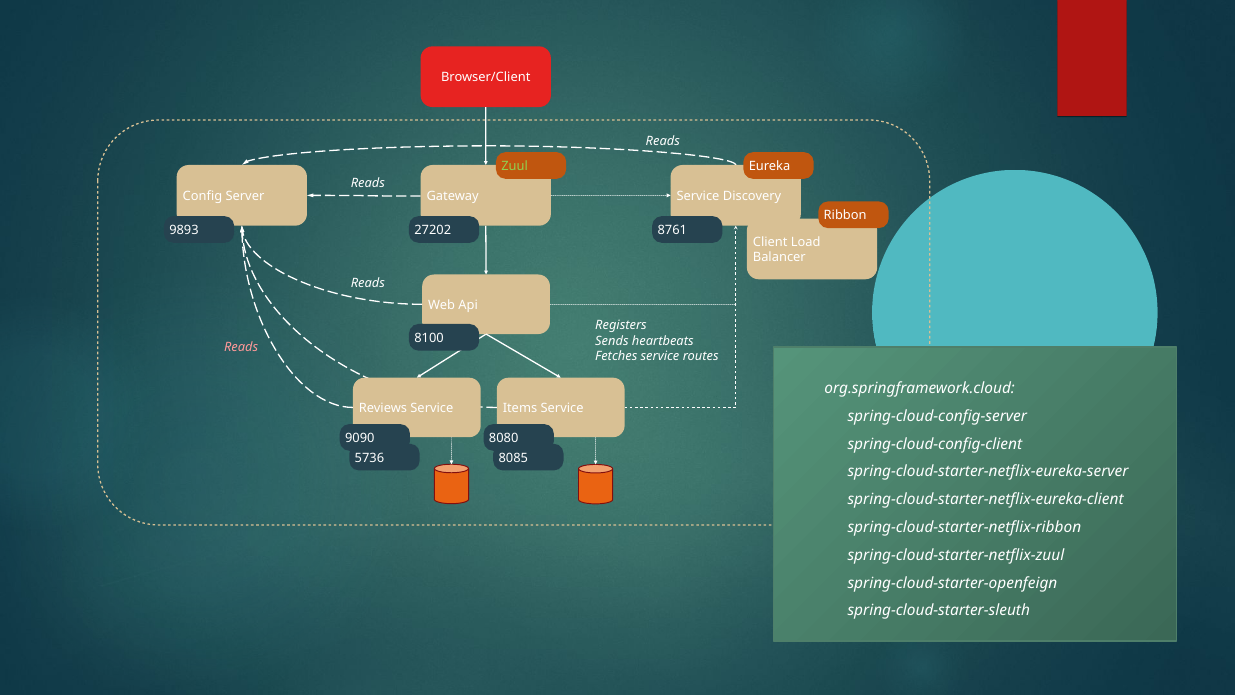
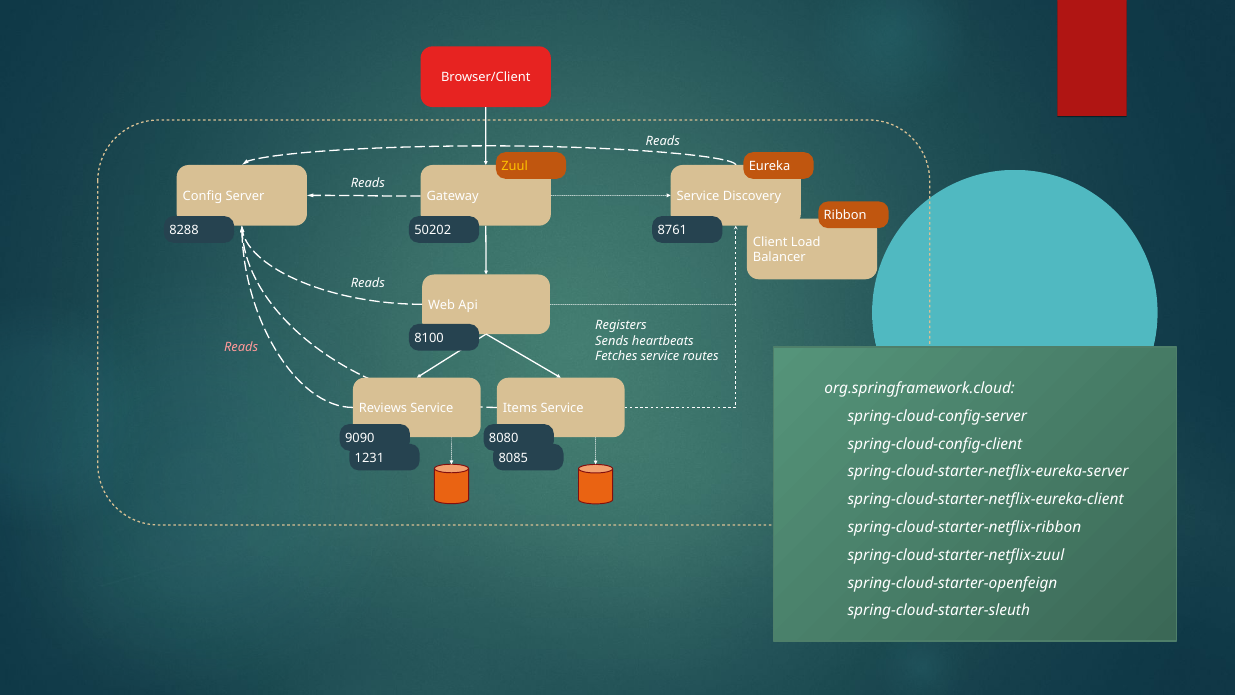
Zuul colour: light green -> yellow
9893: 9893 -> 8288
27202: 27202 -> 50202
5736: 5736 -> 1231
